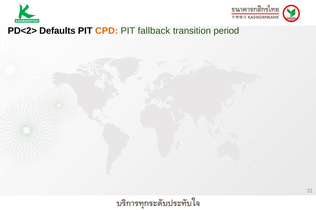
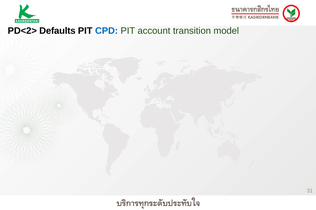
CPD colour: orange -> blue
fallback: fallback -> account
period: period -> model
